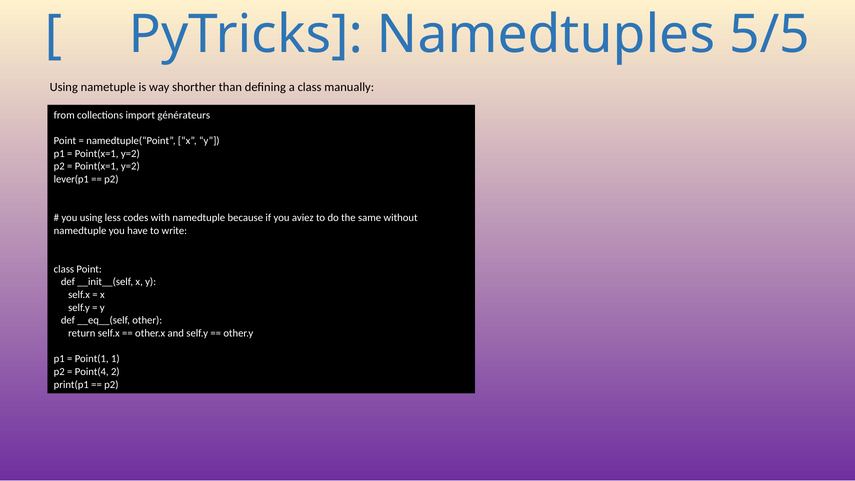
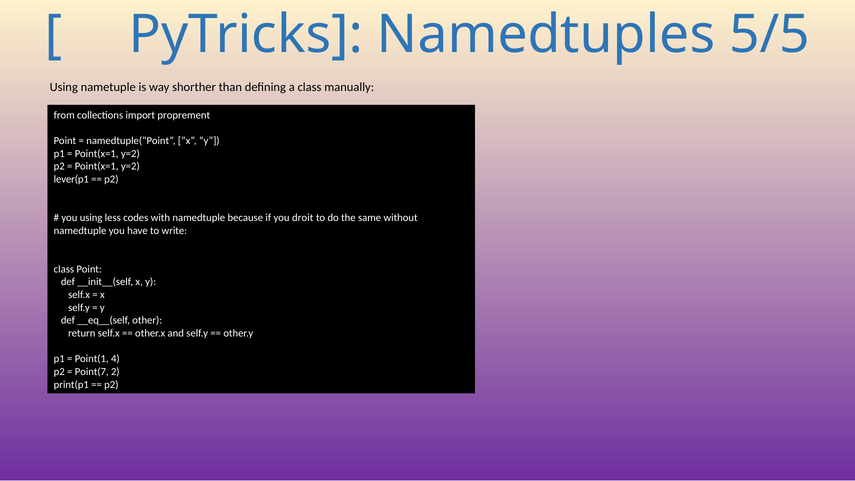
générateurs: générateurs -> proprement
aviez: aviez -> droit
1: 1 -> 4
Point(4: Point(4 -> Point(7
